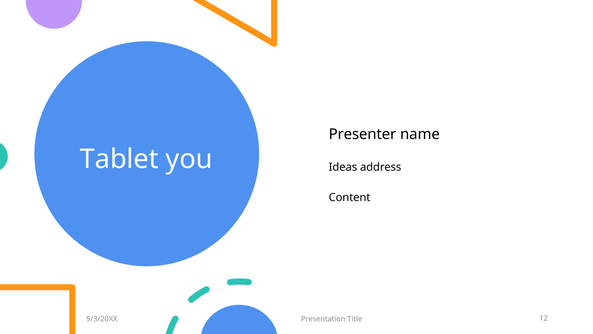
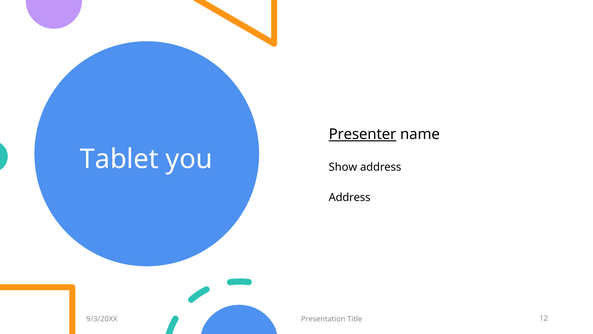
Presenter underline: none -> present
Ideas: Ideas -> Show
Content at (350, 197): Content -> Address
